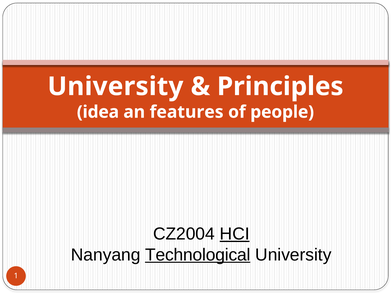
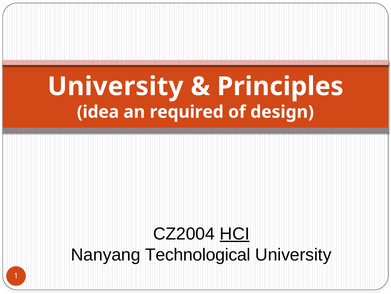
features: features -> required
people: people -> design
Technological underline: present -> none
